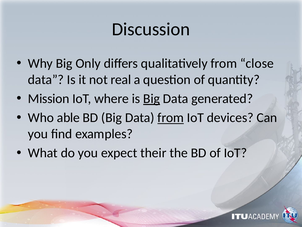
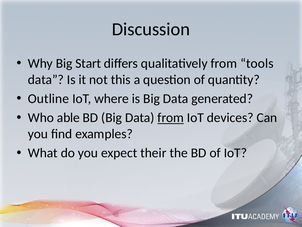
Only: Only -> Start
close: close -> tools
real: real -> this
Mission: Mission -> Outline
Big at (152, 98) underline: present -> none
